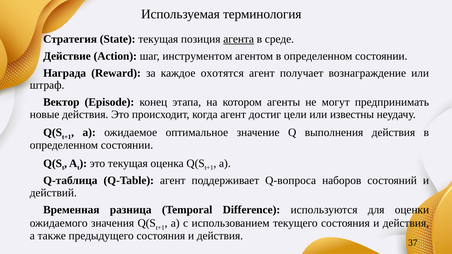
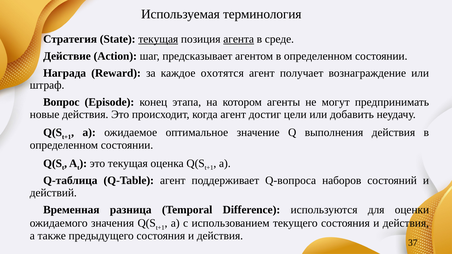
текущая at (158, 39) underline: none -> present
инструментом: инструментом -> предсказывает
Вектор: Вектор -> Вопрос
известны: известны -> добавить
